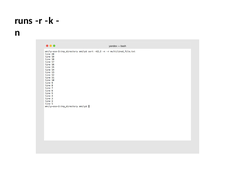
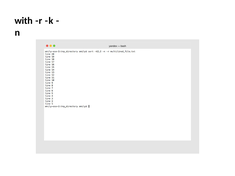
runs: runs -> with
